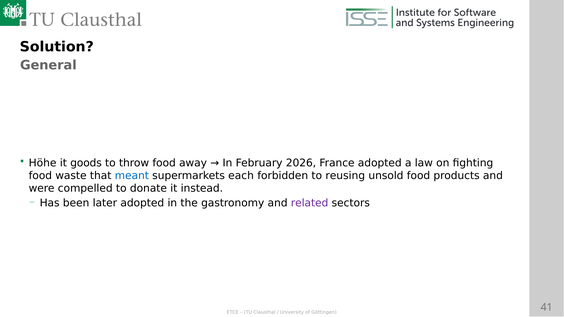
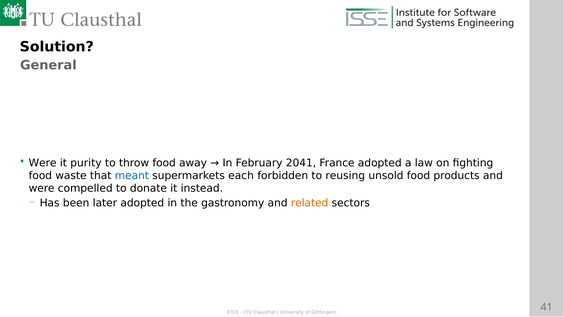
Höhe at (43, 163): Höhe -> Were
goods: goods -> purity
2026: 2026 -> 2041
related colour: purple -> orange
